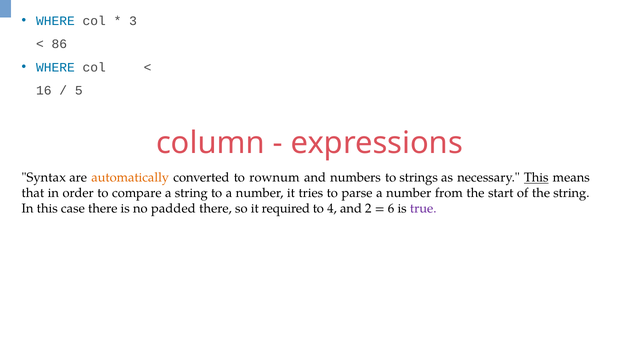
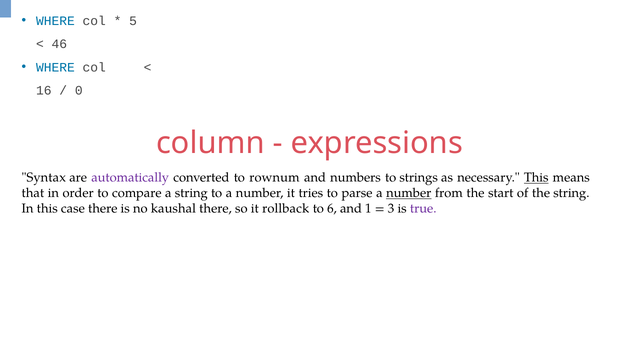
3: 3 -> 5
86: 86 -> 46
5: 5 -> 0
automatically colour: orange -> purple
number at (409, 193) underline: none -> present
padded: padded -> kaushal
required: required -> rollback
4: 4 -> 6
2: 2 -> 1
6: 6 -> 3
